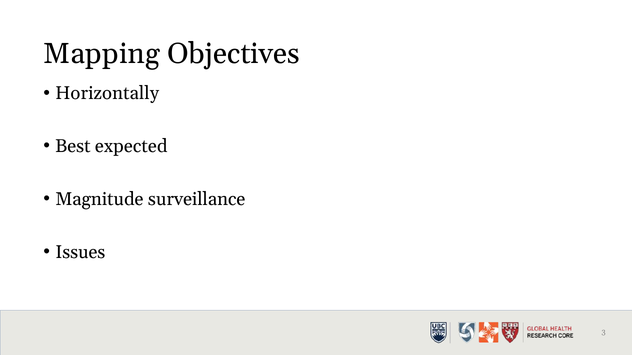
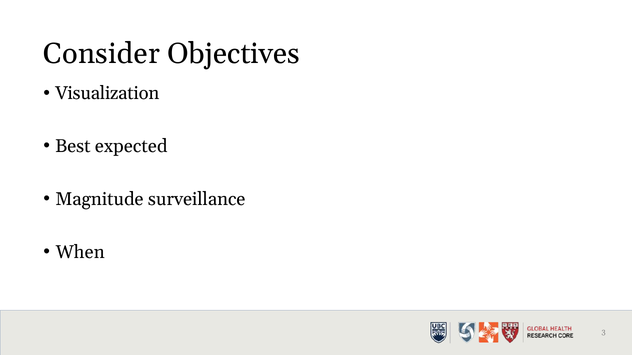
Mapping: Mapping -> Consider
Horizontally: Horizontally -> Visualization
Issues: Issues -> When
